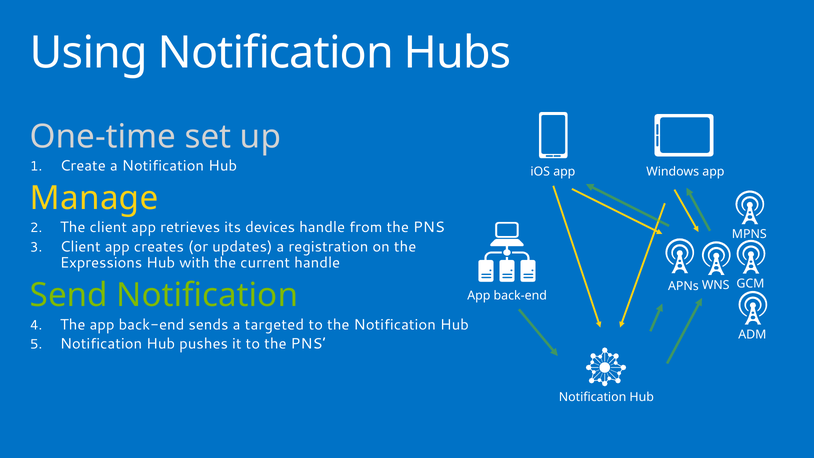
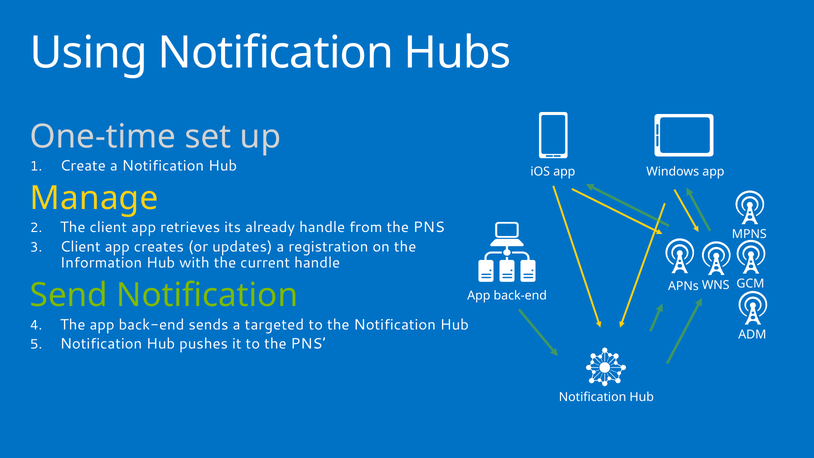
devices: devices -> already
Expressions: Expressions -> Information
